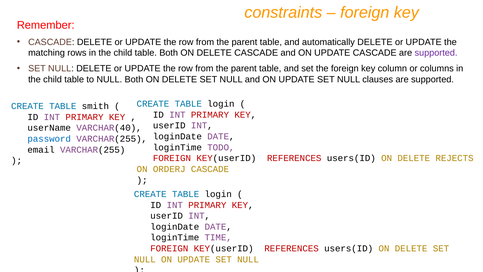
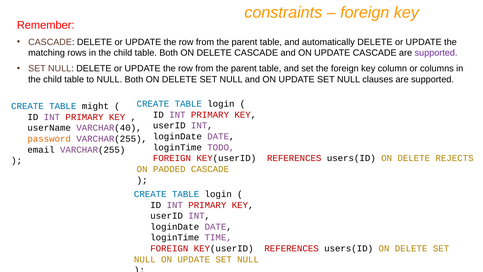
smith: smith -> might
password colour: blue -> orange
ORDERJ: ORDERJ -> PADDED
